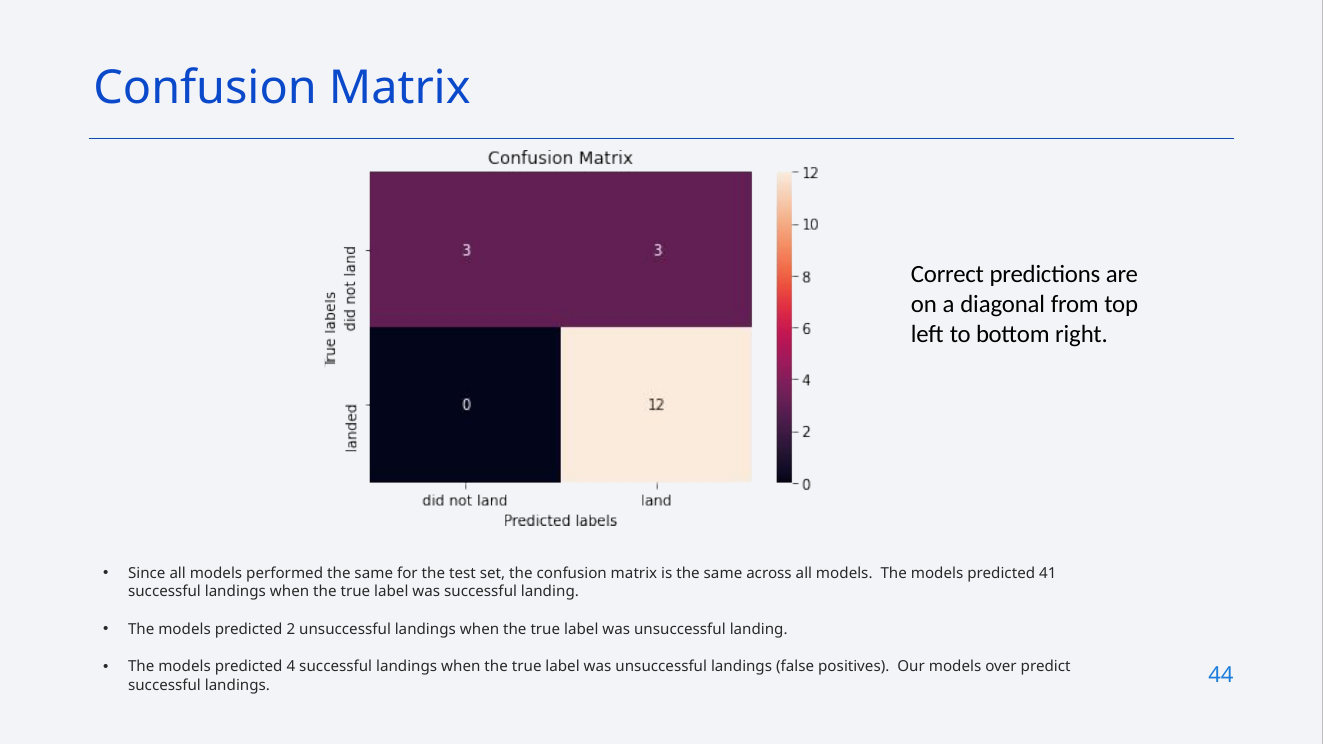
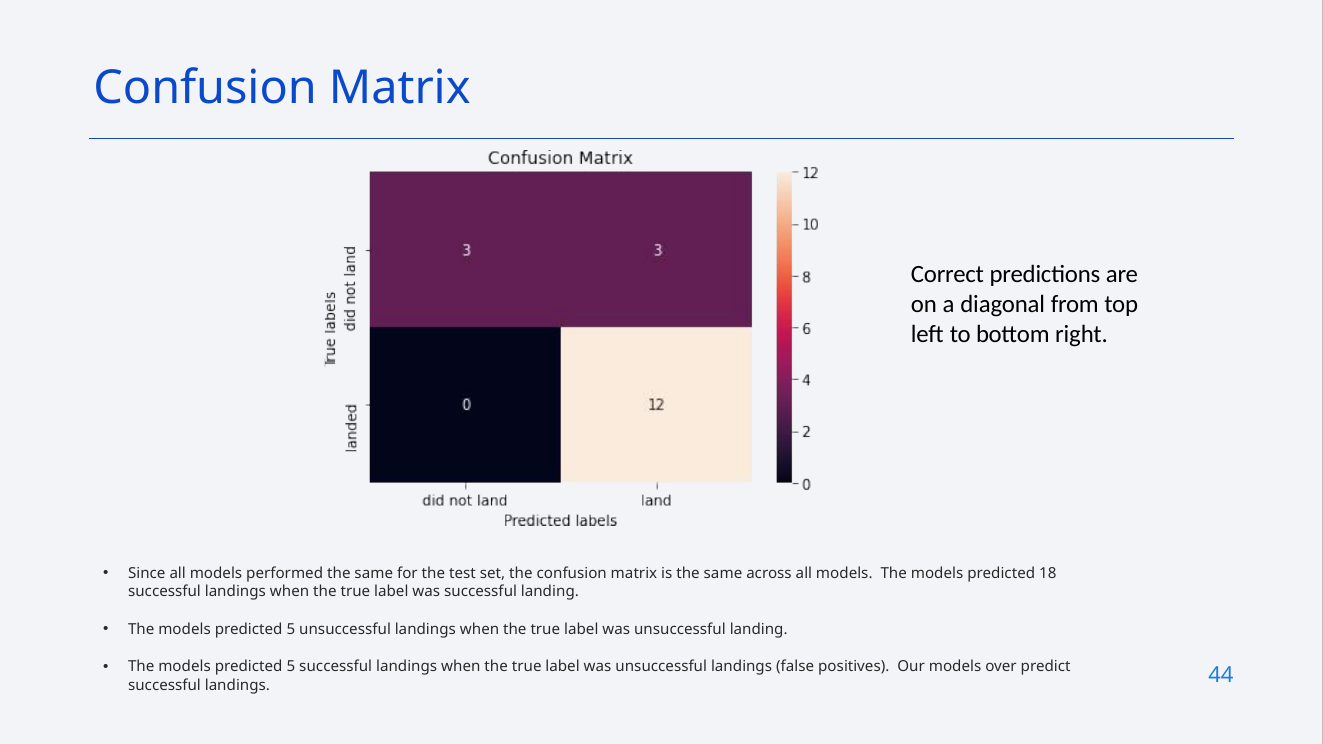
41: 41 -> 18
2 at (291, 630): 2 -> 5
4 at (291, 667): 4 -> 5
